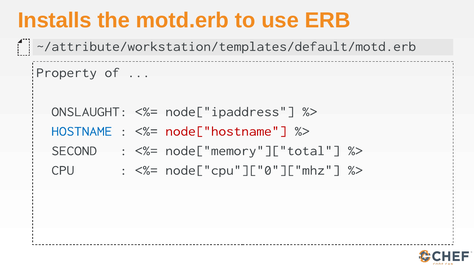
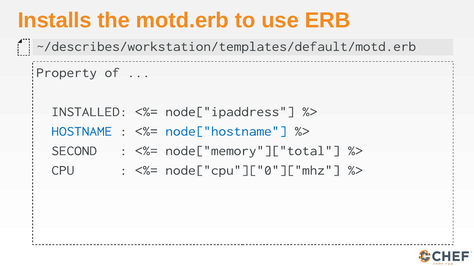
~/attribute/workstation/templates/default/motd.erb: ~/attribute/workstation/templates/default/motd.erb -> ~/describes/workstation/templates/default/motd.erb
ONSLAUGHT: ONSLAUGHT -> INSTALLED
node["hostname colour: red -> blue
